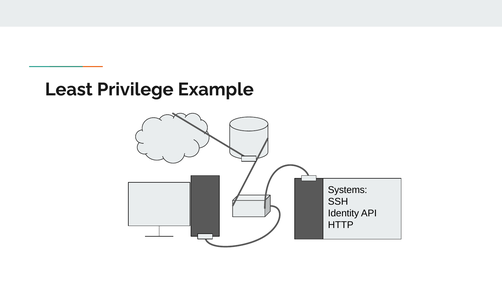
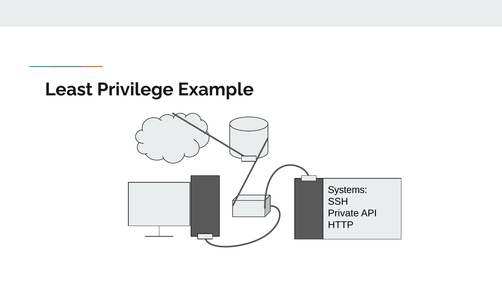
Identity: Identity -> Private
